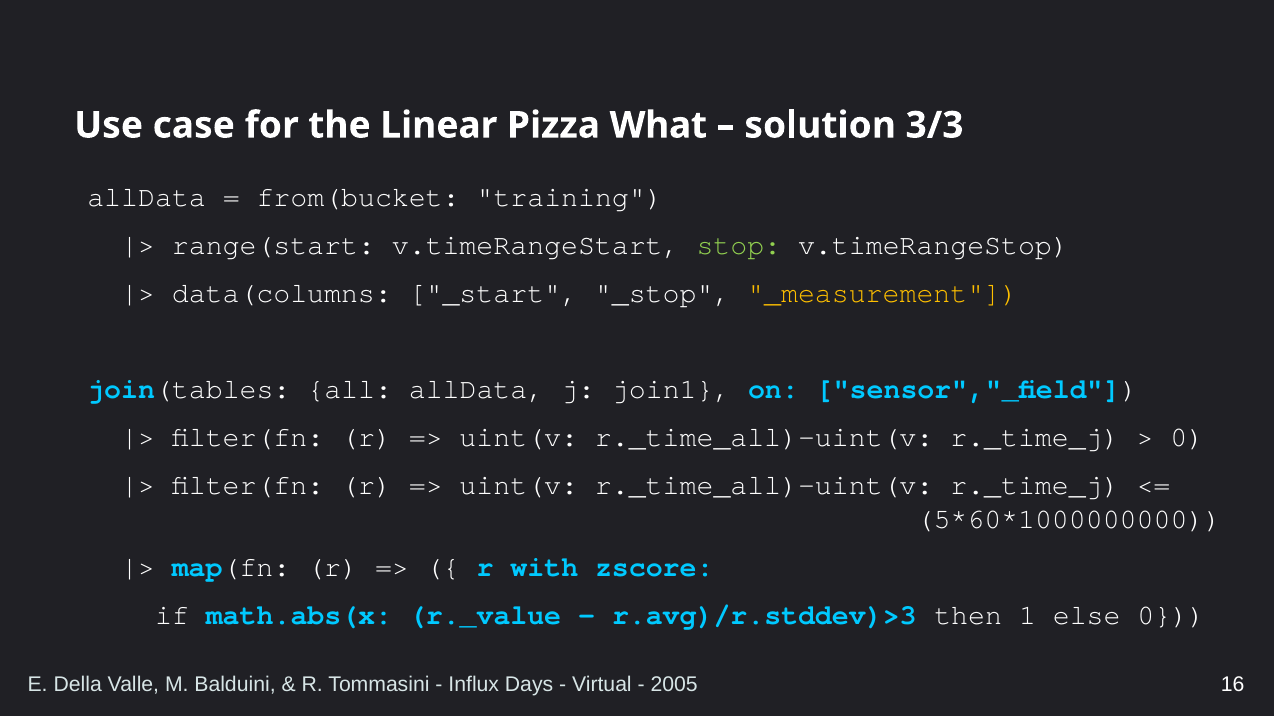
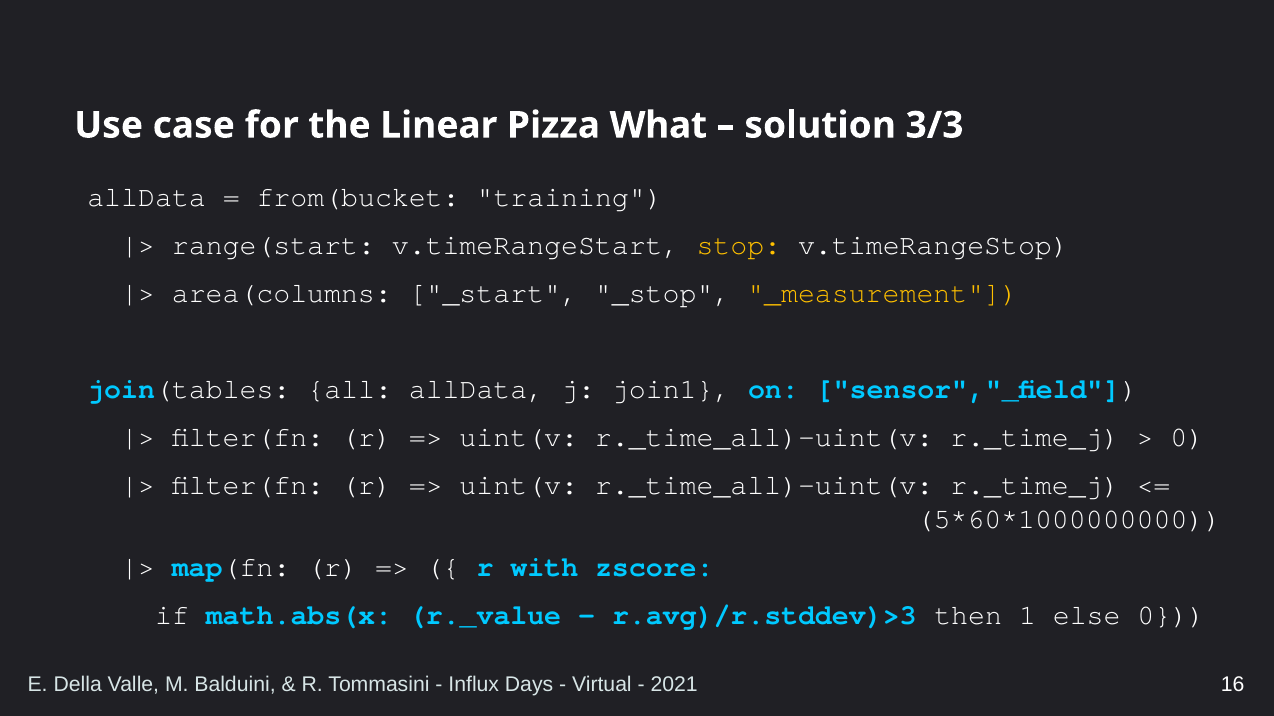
stop colour: light green -> yellow
data(columns: data(columns -> area(columns
2005: 2005 -> 2021
